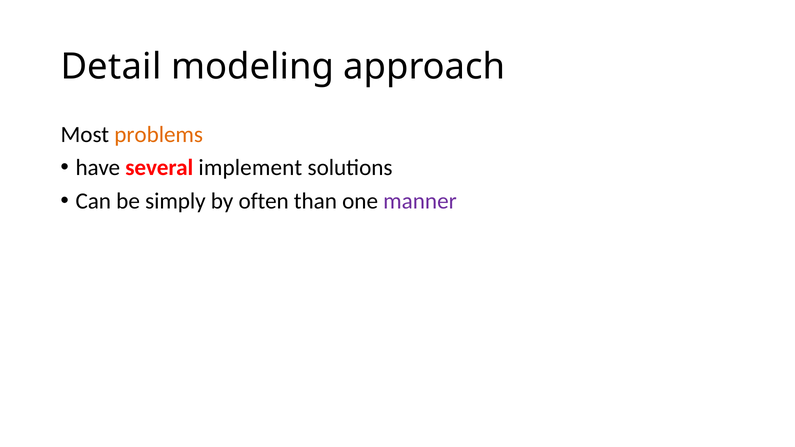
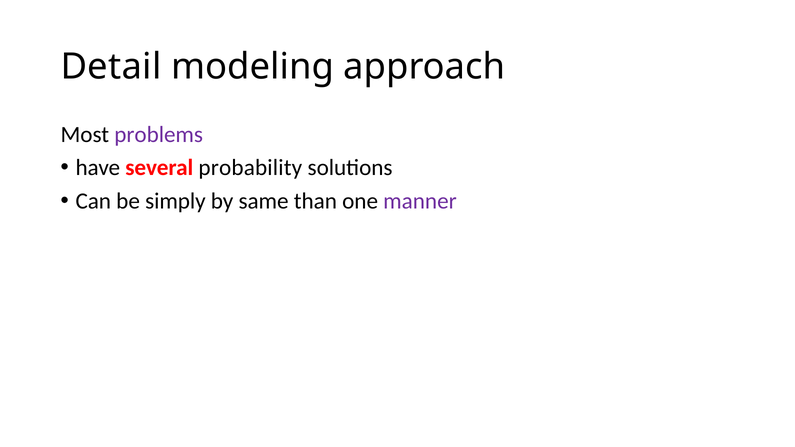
problems colour: orange -> purple
implement: implement -> probability
often: often -> same
